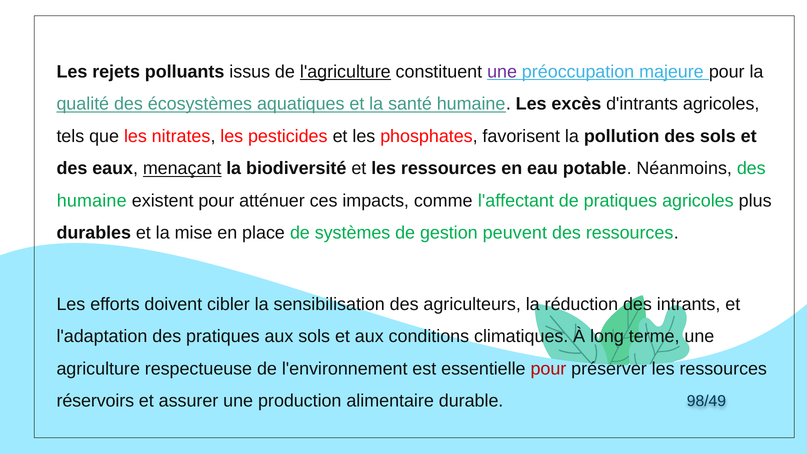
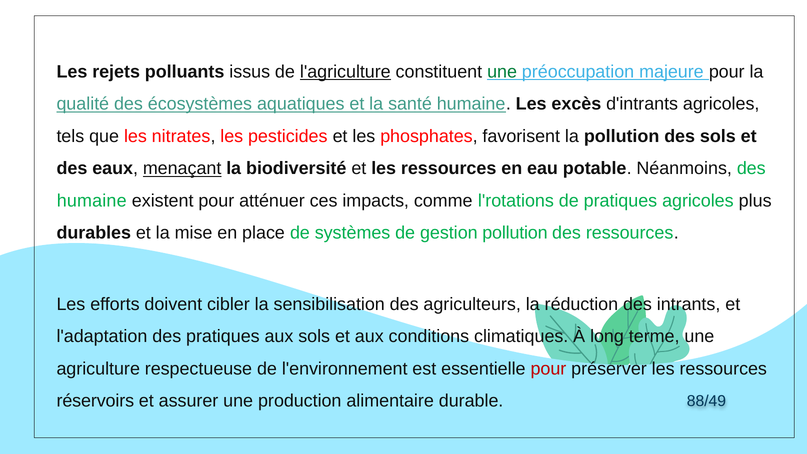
une at (502, 72) colour: purple -> green
l'affectant: l'affectant -> l'rotations
gestion peuvent: peuvent -> pollution
98/49: 98/49 -> 88/49
